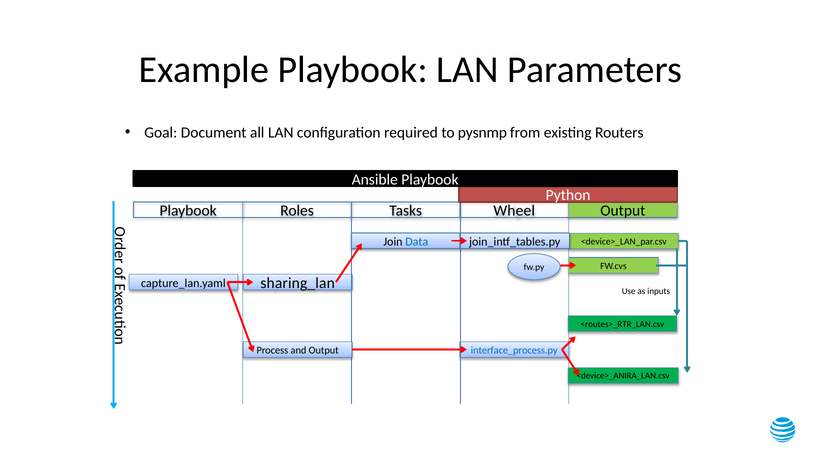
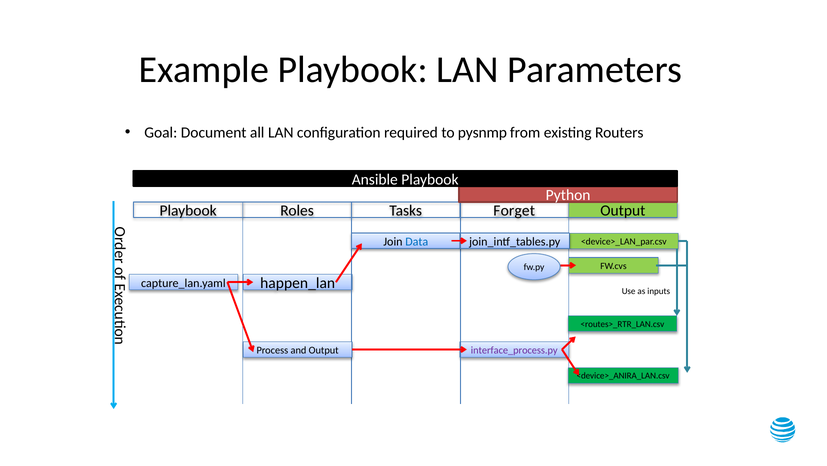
Wheel: Wheel -> Forget
sharing_lan: sharing_lan -> happen_lan
interface_process.py colour: blue -> purple
